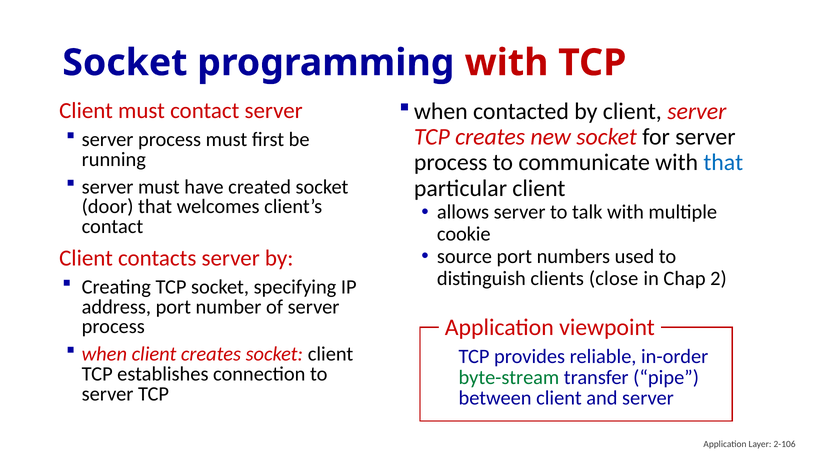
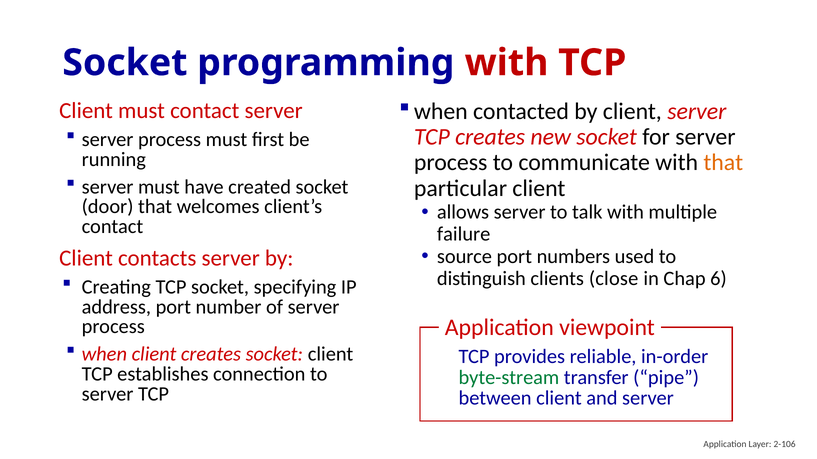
that at (723, 163) colour: blue -> orange
cookie: cookie -> failure
2: 2 -> 6
